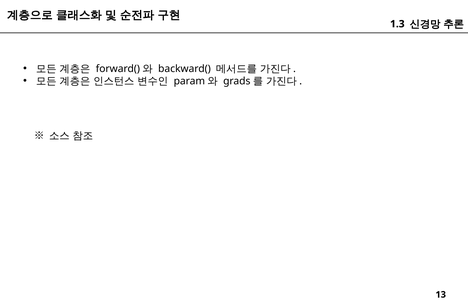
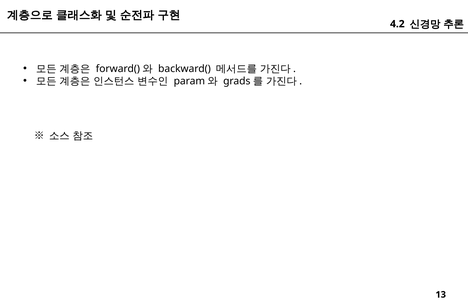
1.3: 1.3 -> 4.2
